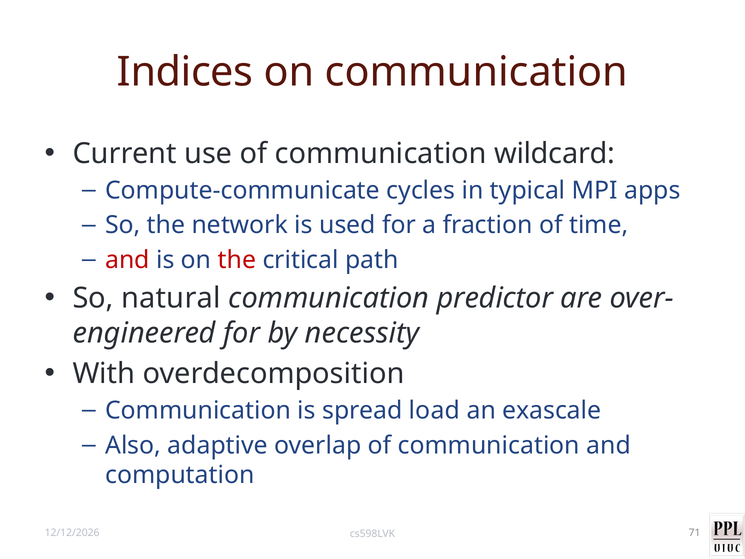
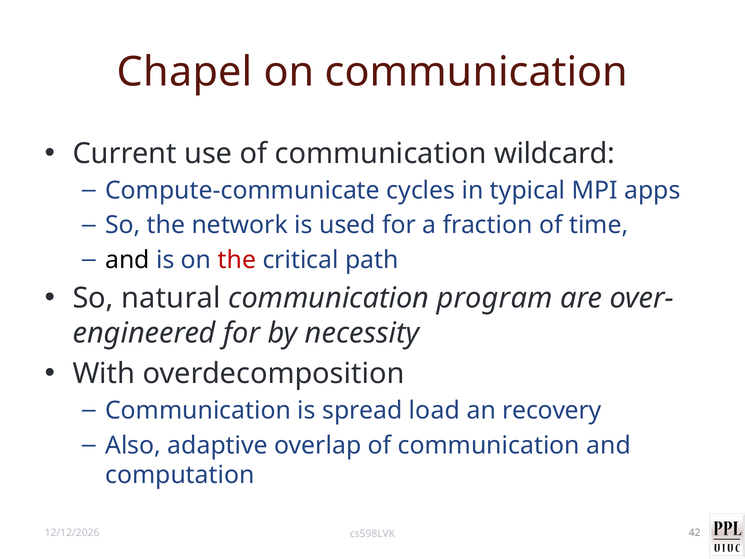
Indices: Indices -> Chapel
and at (127, 260) colour: red -> black
predictor: predictor -> program
exascale: exascale -> recovery
71: 71 -> 42
